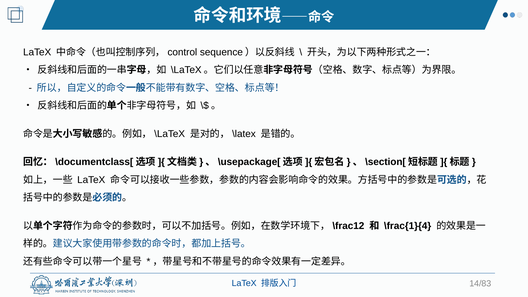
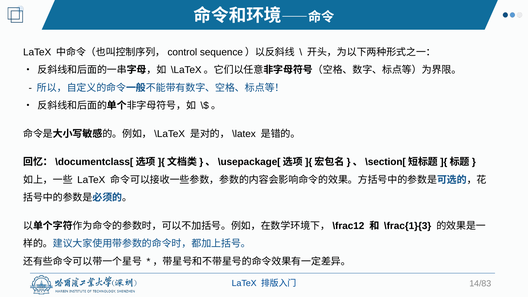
\frac{1}{4: \frac{1}{4 -> \frac{1}{3
